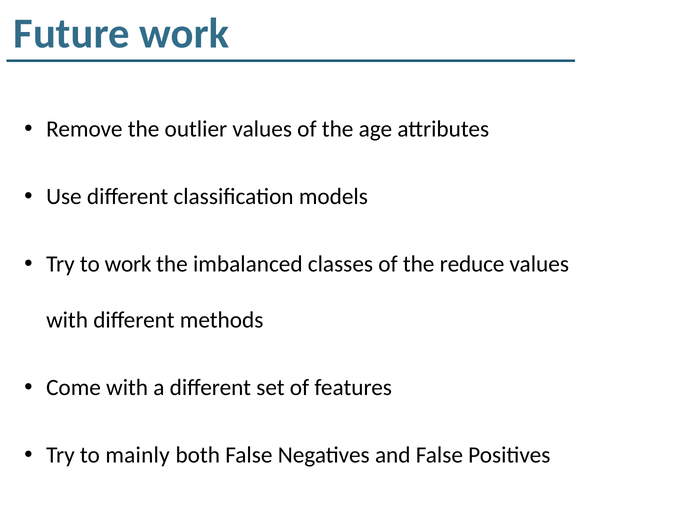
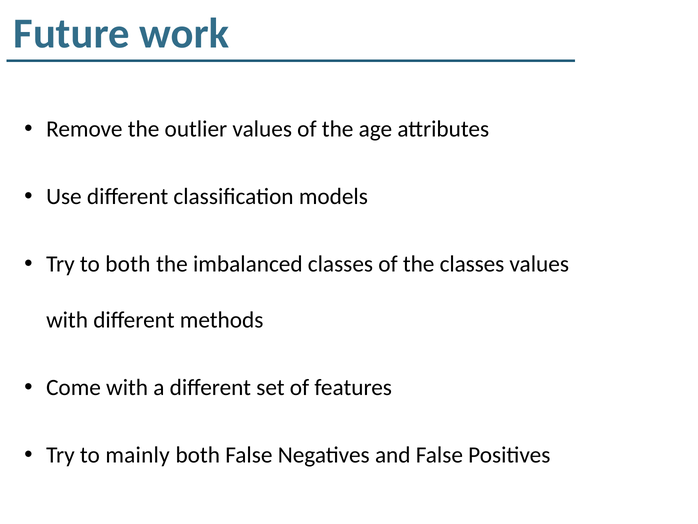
to work: work -> both
the reduce: reduce -> classes
